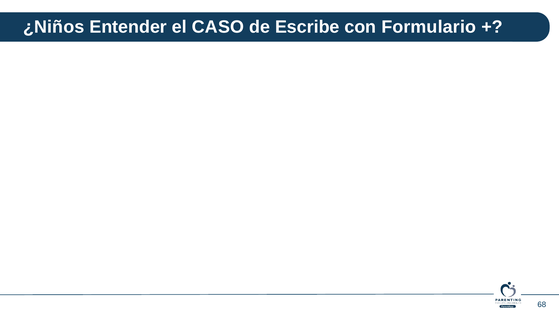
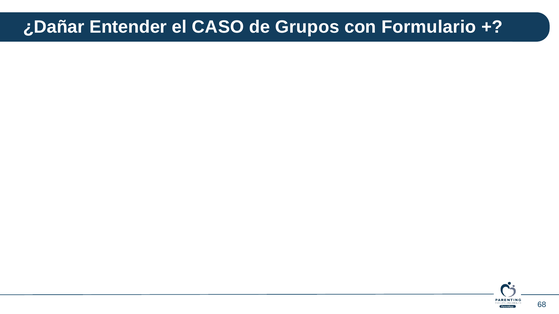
¿Niños: ¿Niños -> ¿Dañar
Escribe: Escribe -> Grupos
